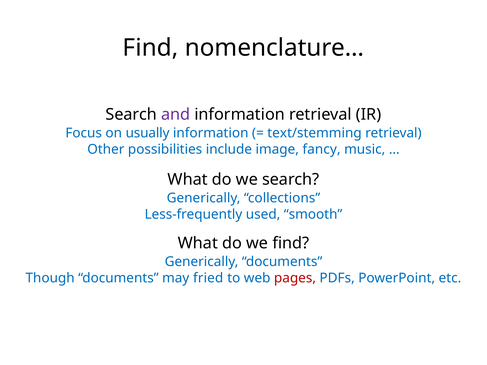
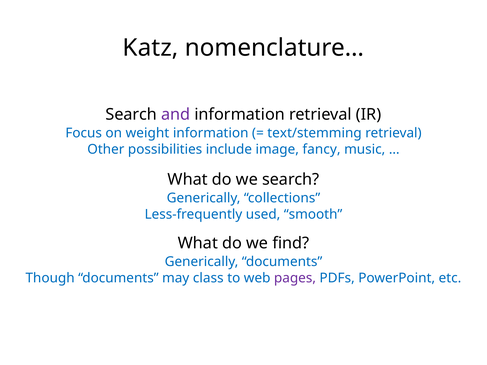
Find at (151, 48): Find -> Katz
usually: usually -> weight
fried: fried -> class
pages colour: red -> purple
